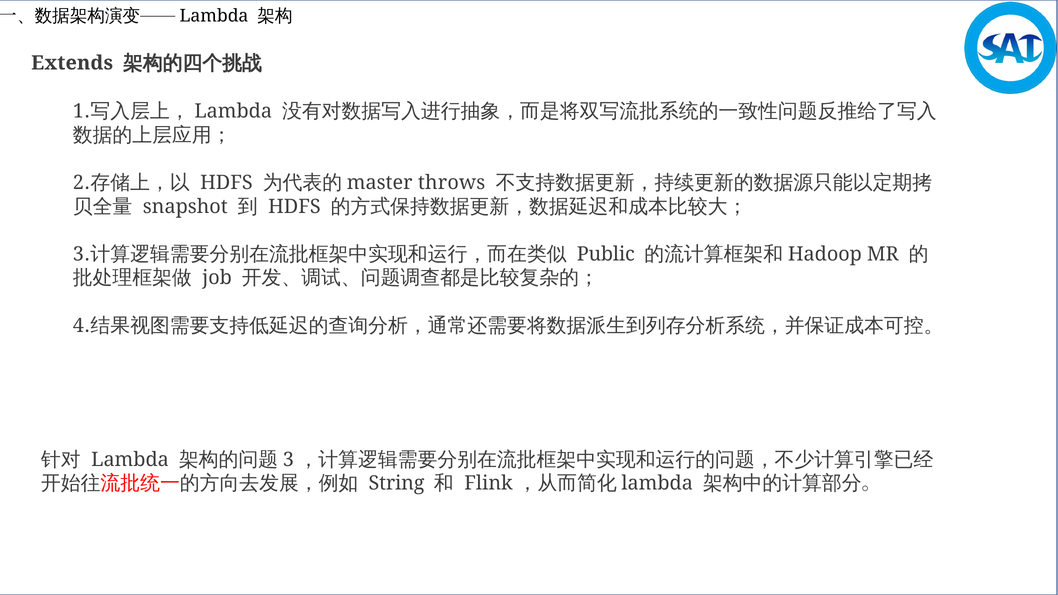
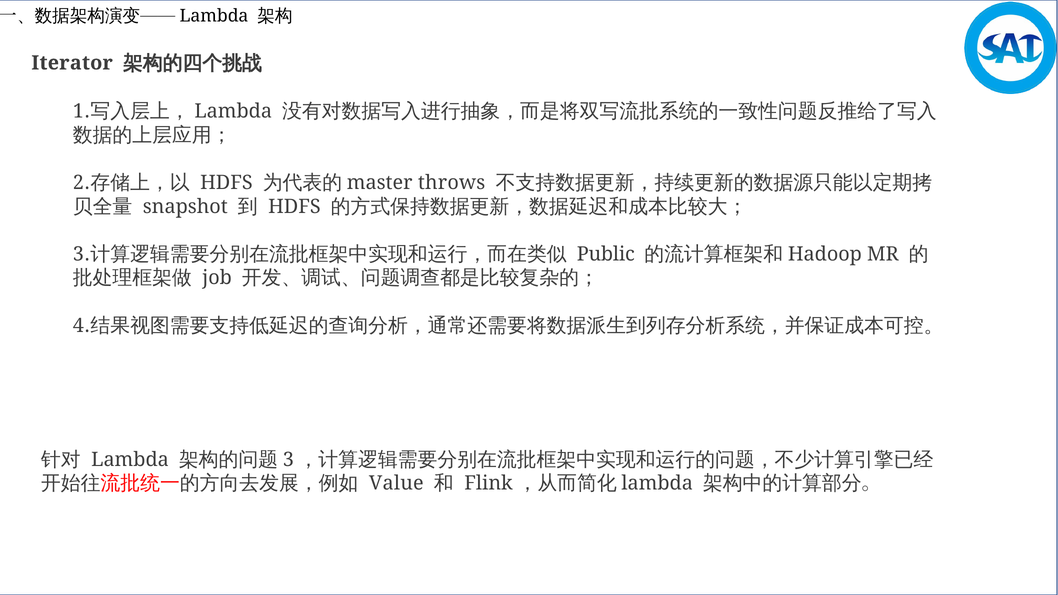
Extends: Extends -> Iterator
String: String -> Value
